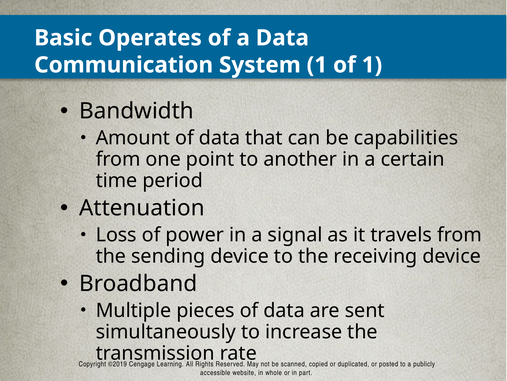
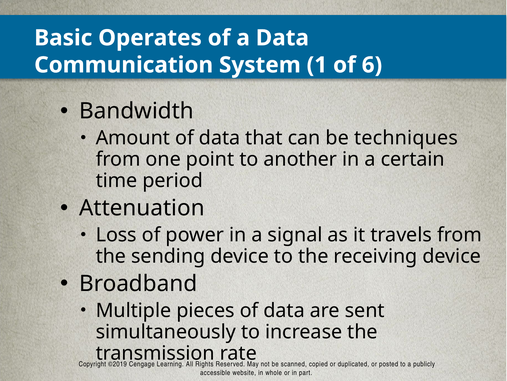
of 1: 1 -> 6
capabilities: capabilities -> techniques
